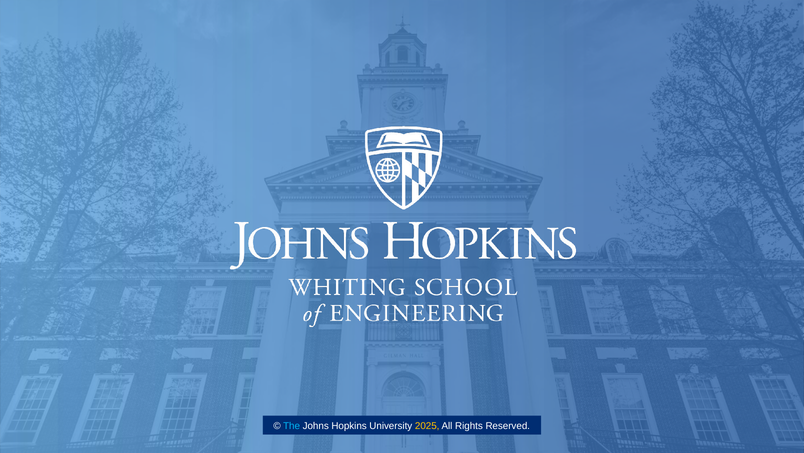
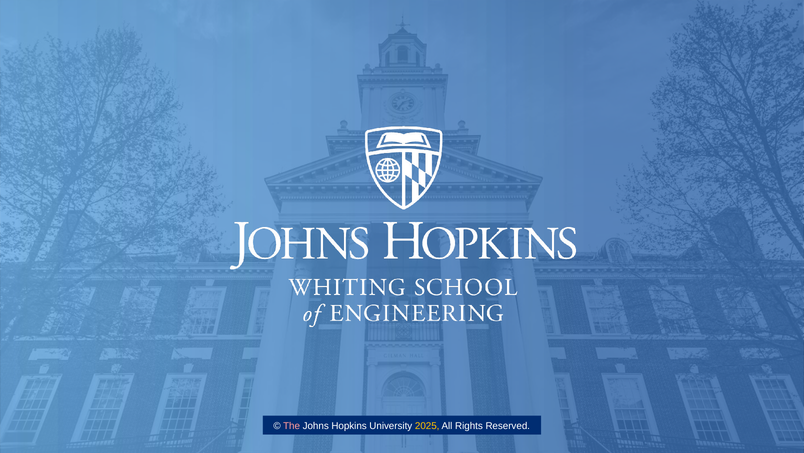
The colour: light blue -> pink
